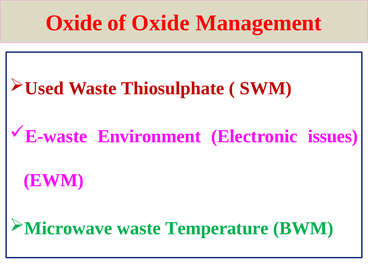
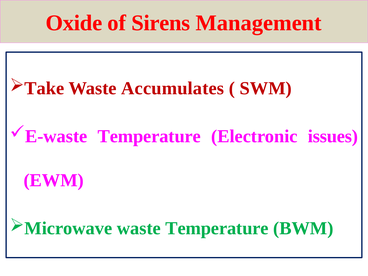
of Oxide: Oxide -> Sirens
Used: Used -> Take
Thiosulphate: Thiosulphate -> Accumulates
E-waste Environment: Environment -> Temperature
